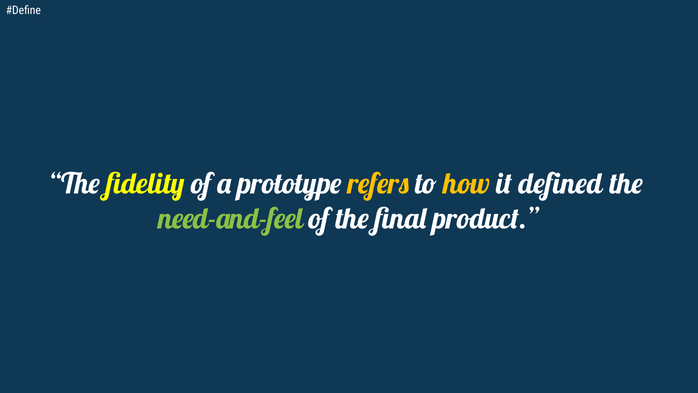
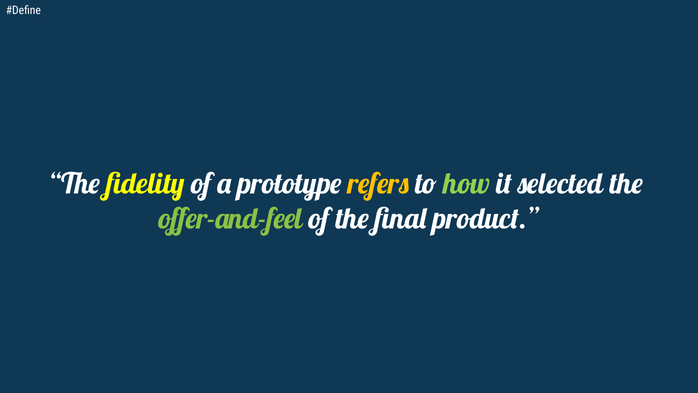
how colour: yellow -> light green
defined: defined -> selected
need-and-feel: need-and-feel -> offer-and-feel
